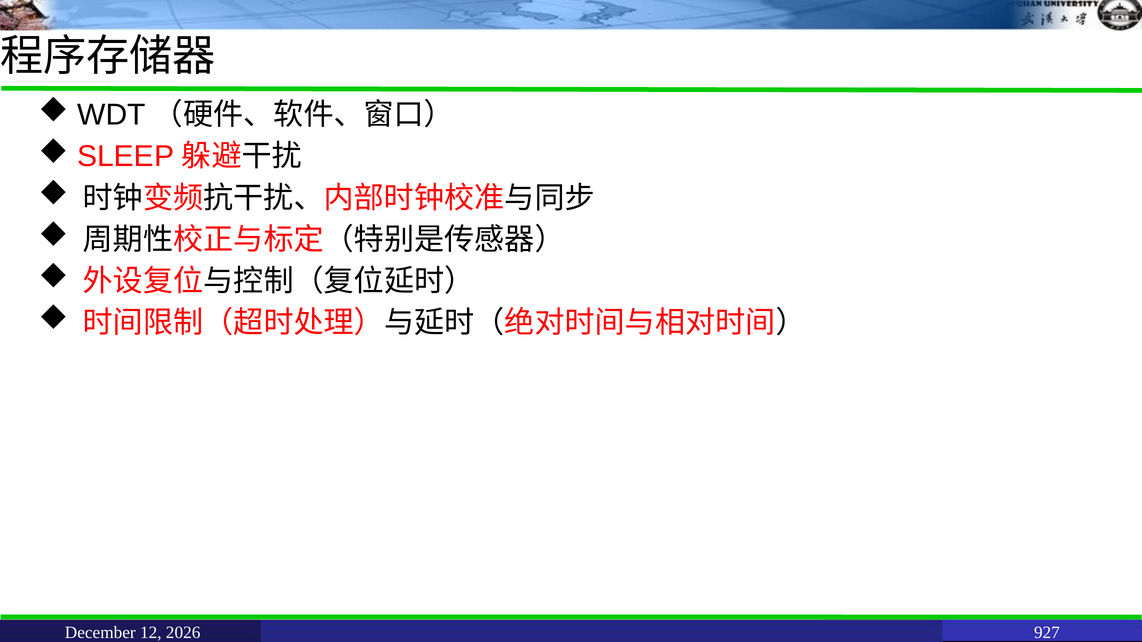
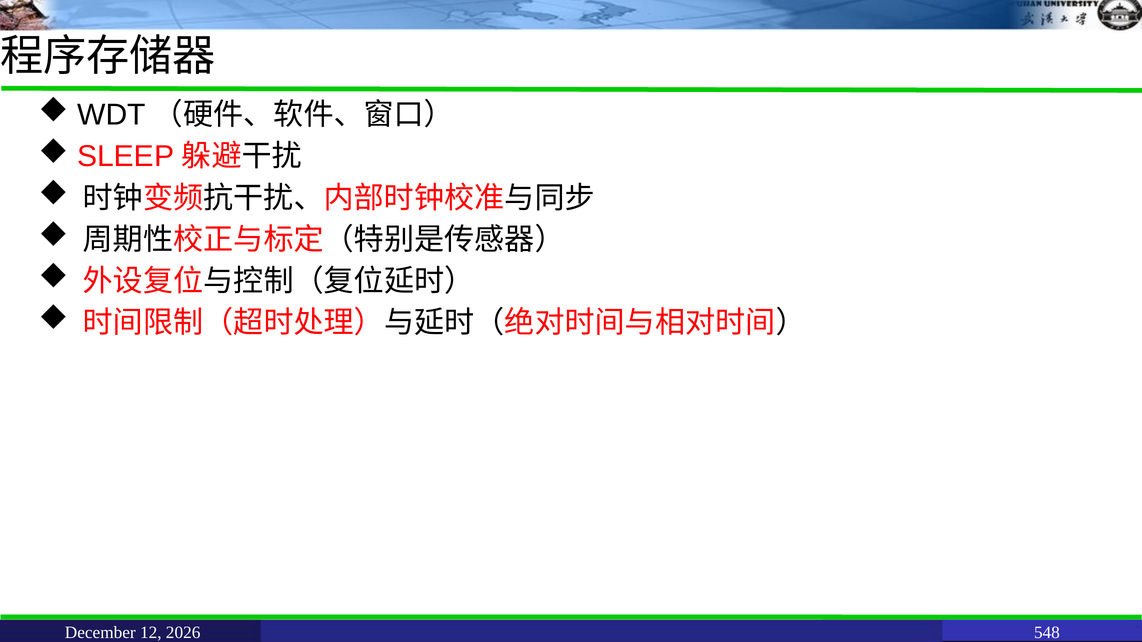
927: 927 -> 548
